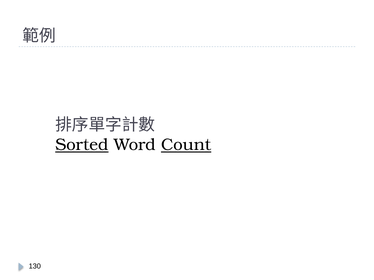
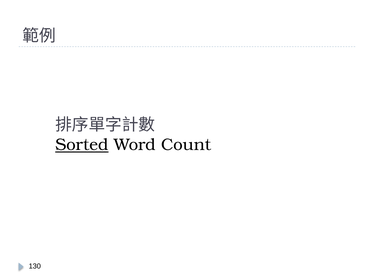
Count underline: present -> none
